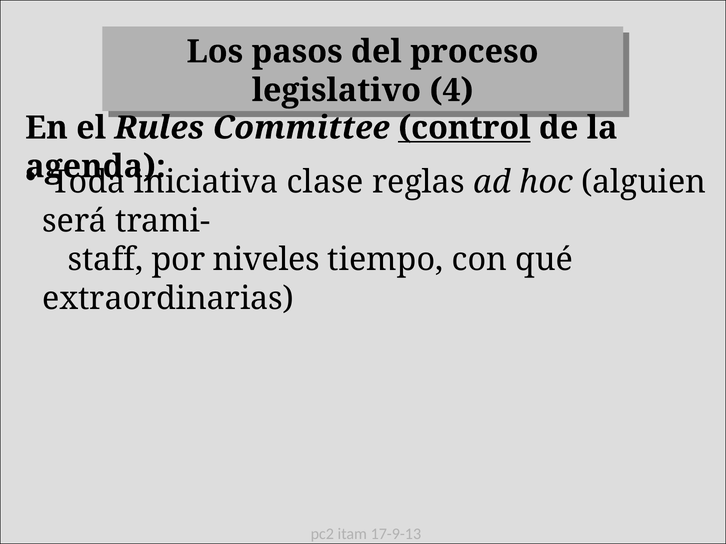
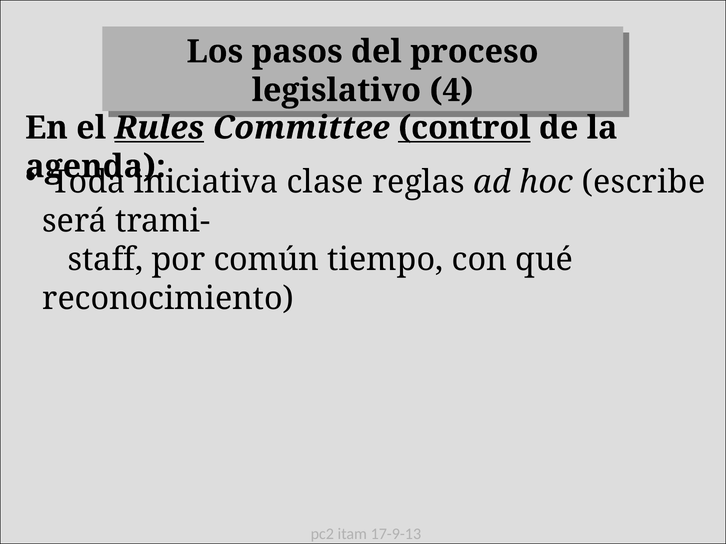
Rules underline: none -> present
alguien: alguien -> escribe
niveles: niveles -> común
extraordinarias: extraordinarias -> reconocimiento
